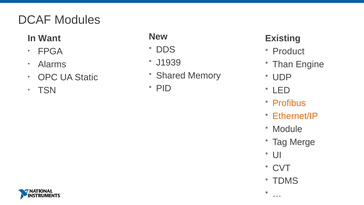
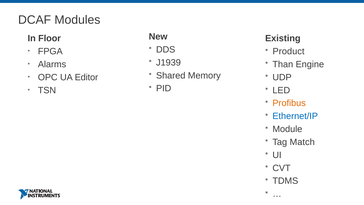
Want: Want -> Floor
Static: Static -> Editor
Ethernet/IP colour: orange -> blue
Merge: Merge -> Match
